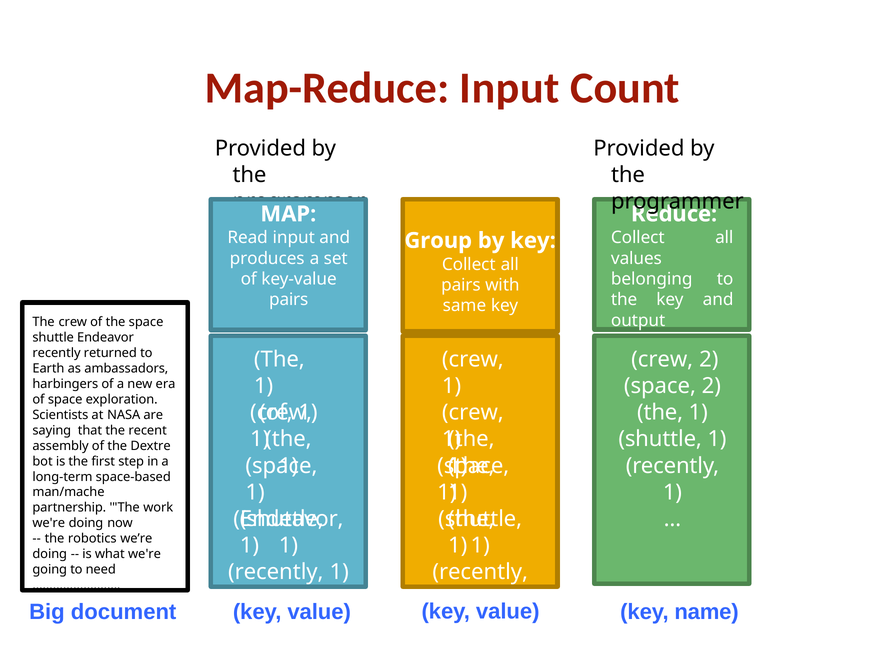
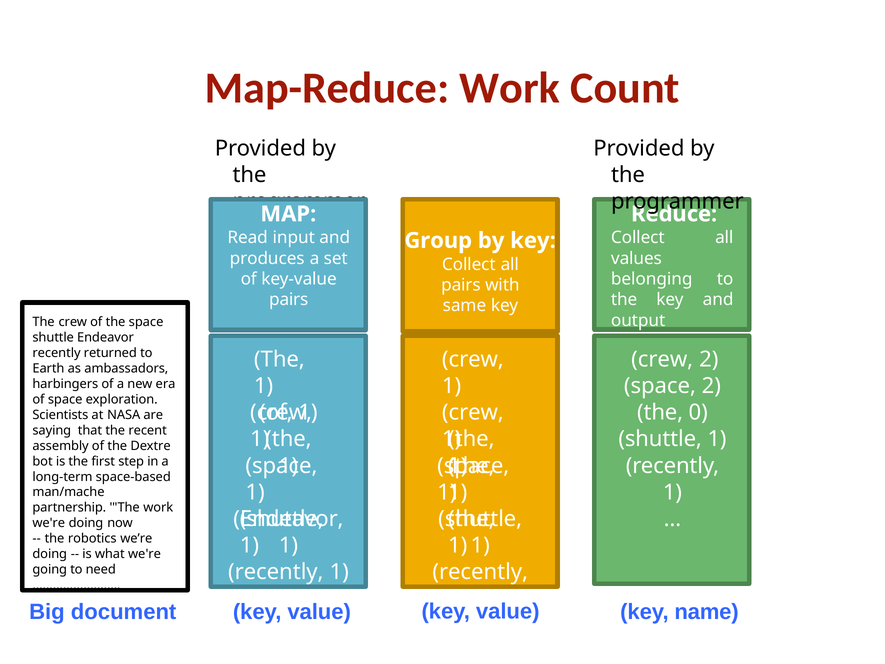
Map-Reduce Input: Input -> Work
1 at (698, 412): 1 -> 0
